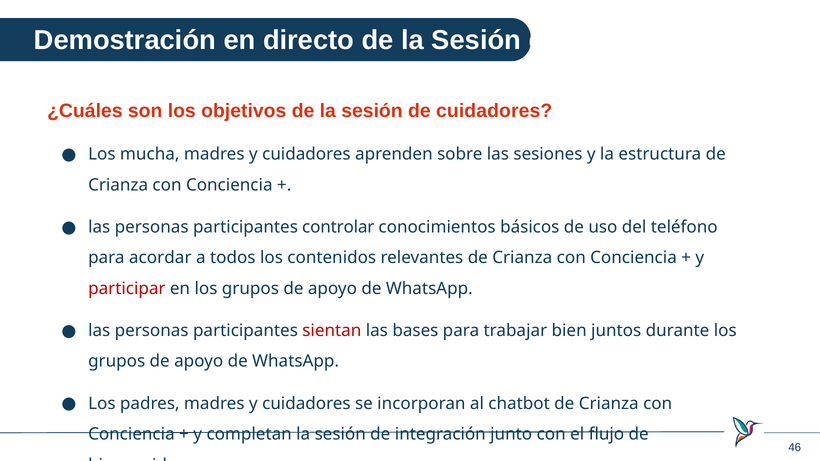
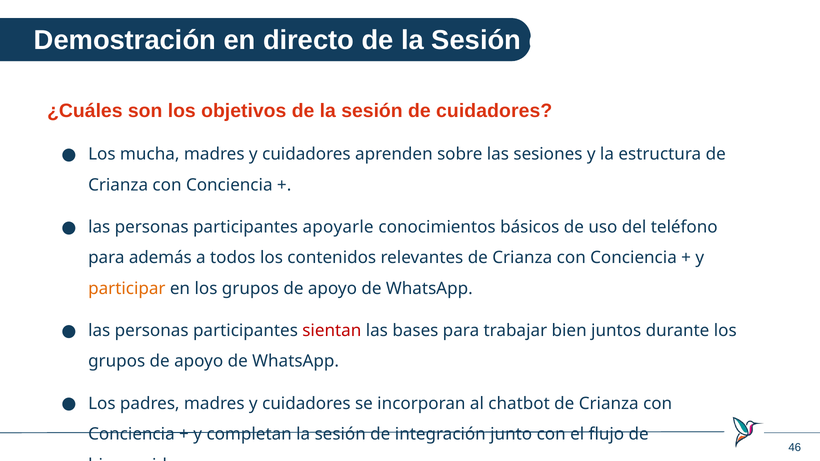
controlar: controlar -> apoyarle
acordar: acordar -> además
participar colour: red -> orange
